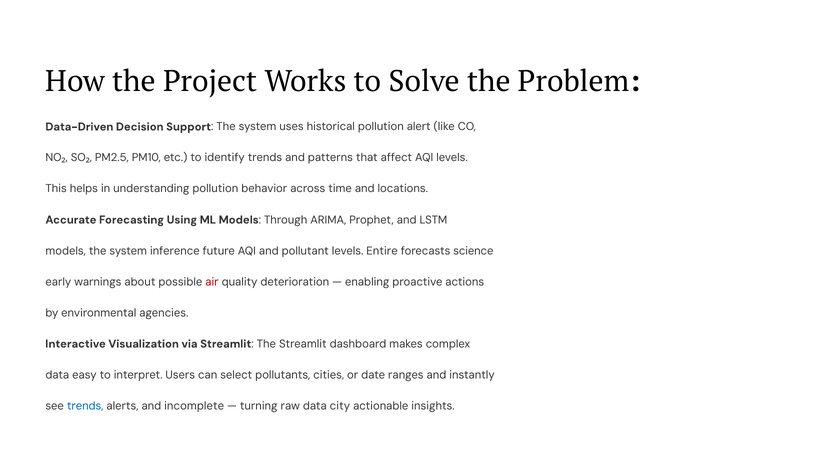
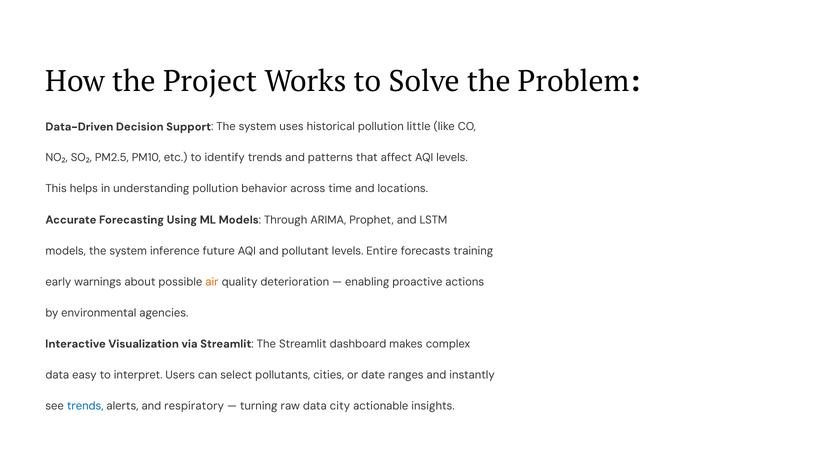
alert: alert -> little
science: science -> training
air colour: red -> orange
incomplete: incomplete -> respiratory
